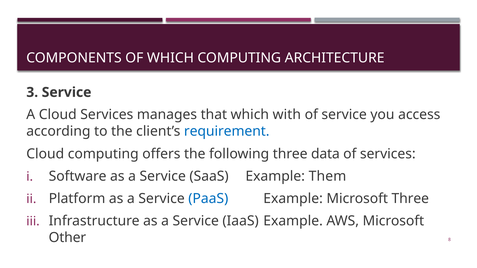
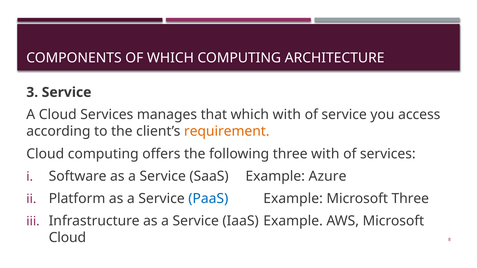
requirement colour: blue -> orange
three data: data -> with
Them: Them -> Azure
Other at (67, 238): Other -> Cloud
